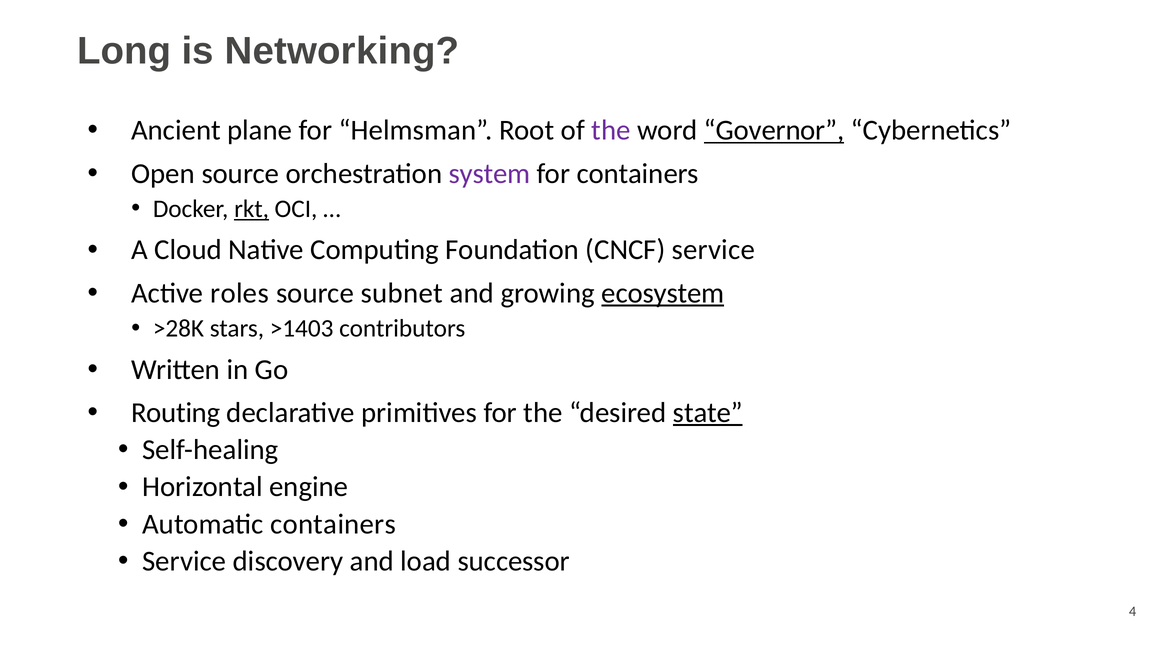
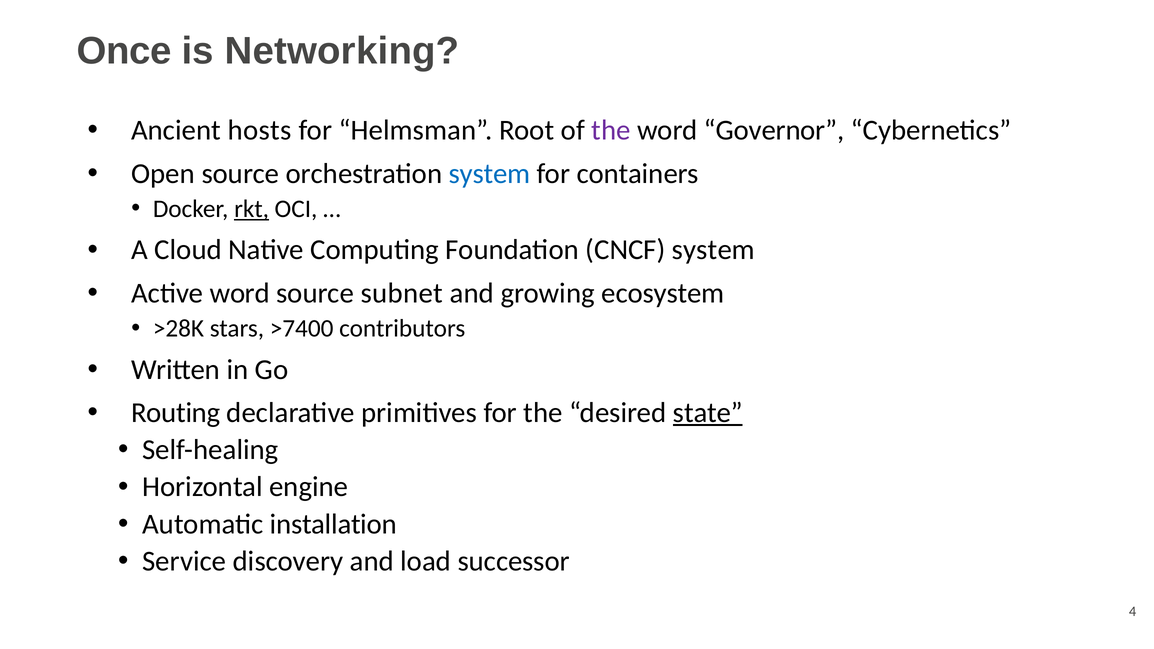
Long: Long -> Once
plane: plane -> hosts
Governor underline: present -> none
system at (490, 174) colour: purple -> blue
CNCF service: service -> system
Active roles: roles -> word
ecosystem underline: present -> none
>1403: >1403 -> >7400
Automatic containers: containers -> installation
